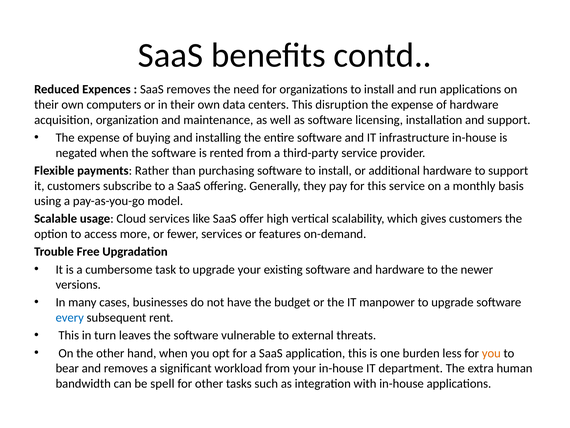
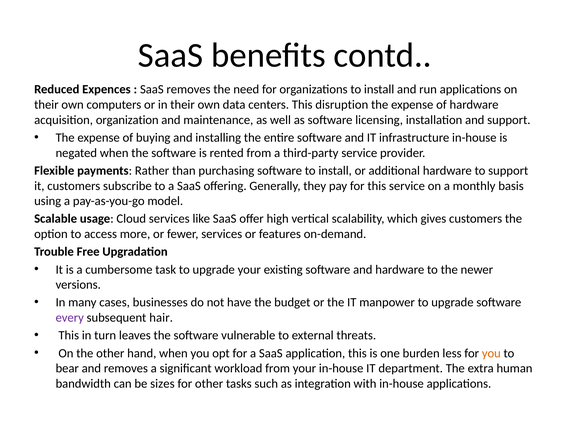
every colour: blue -> purple
rent: rent -> hair
spell: spell -> sizes
